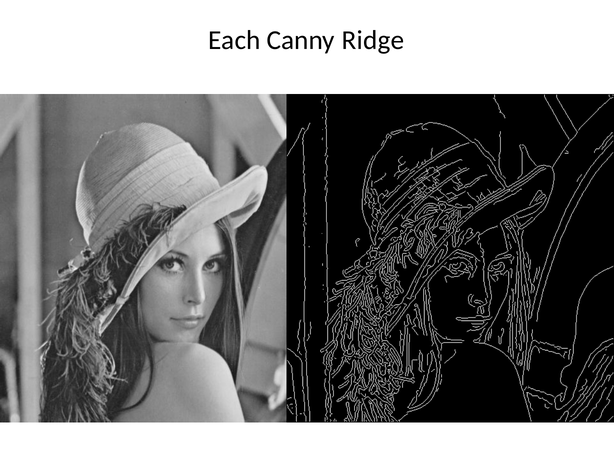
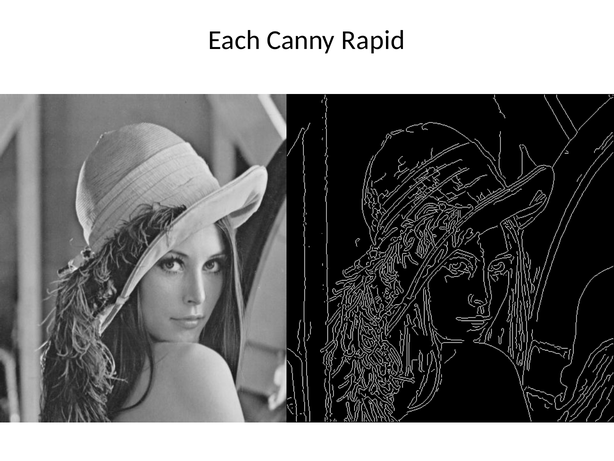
Ridge: Ridge -> Rapid
